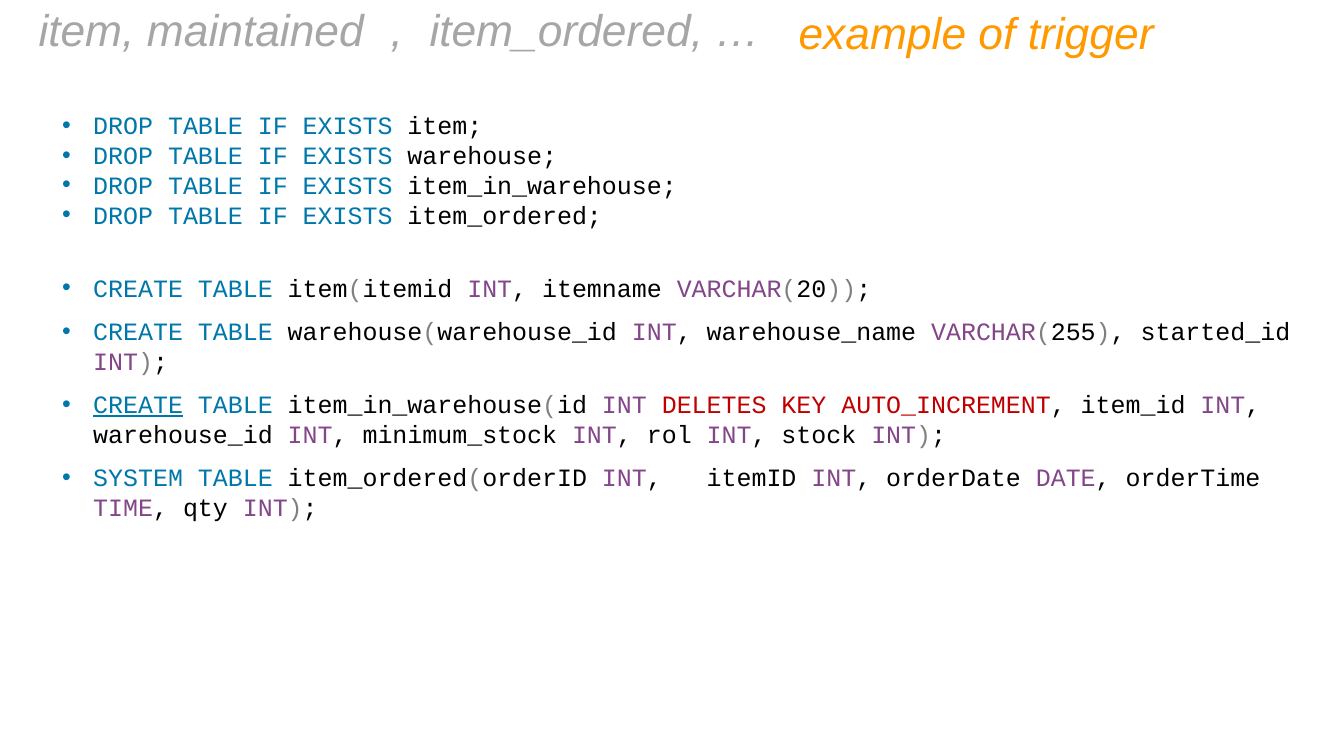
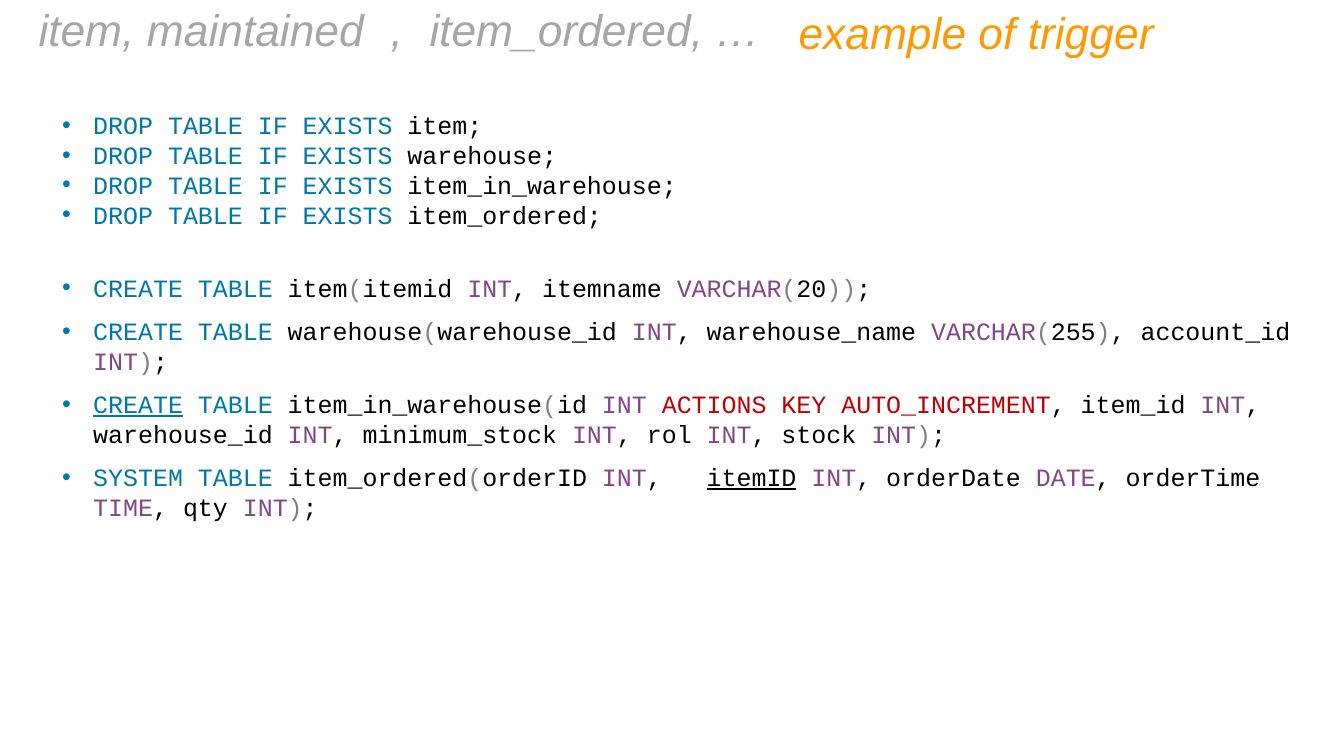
started_id: started_id -> account_id
DELETES: DELETES -> ACTIONS
itemID underline: none -> present
